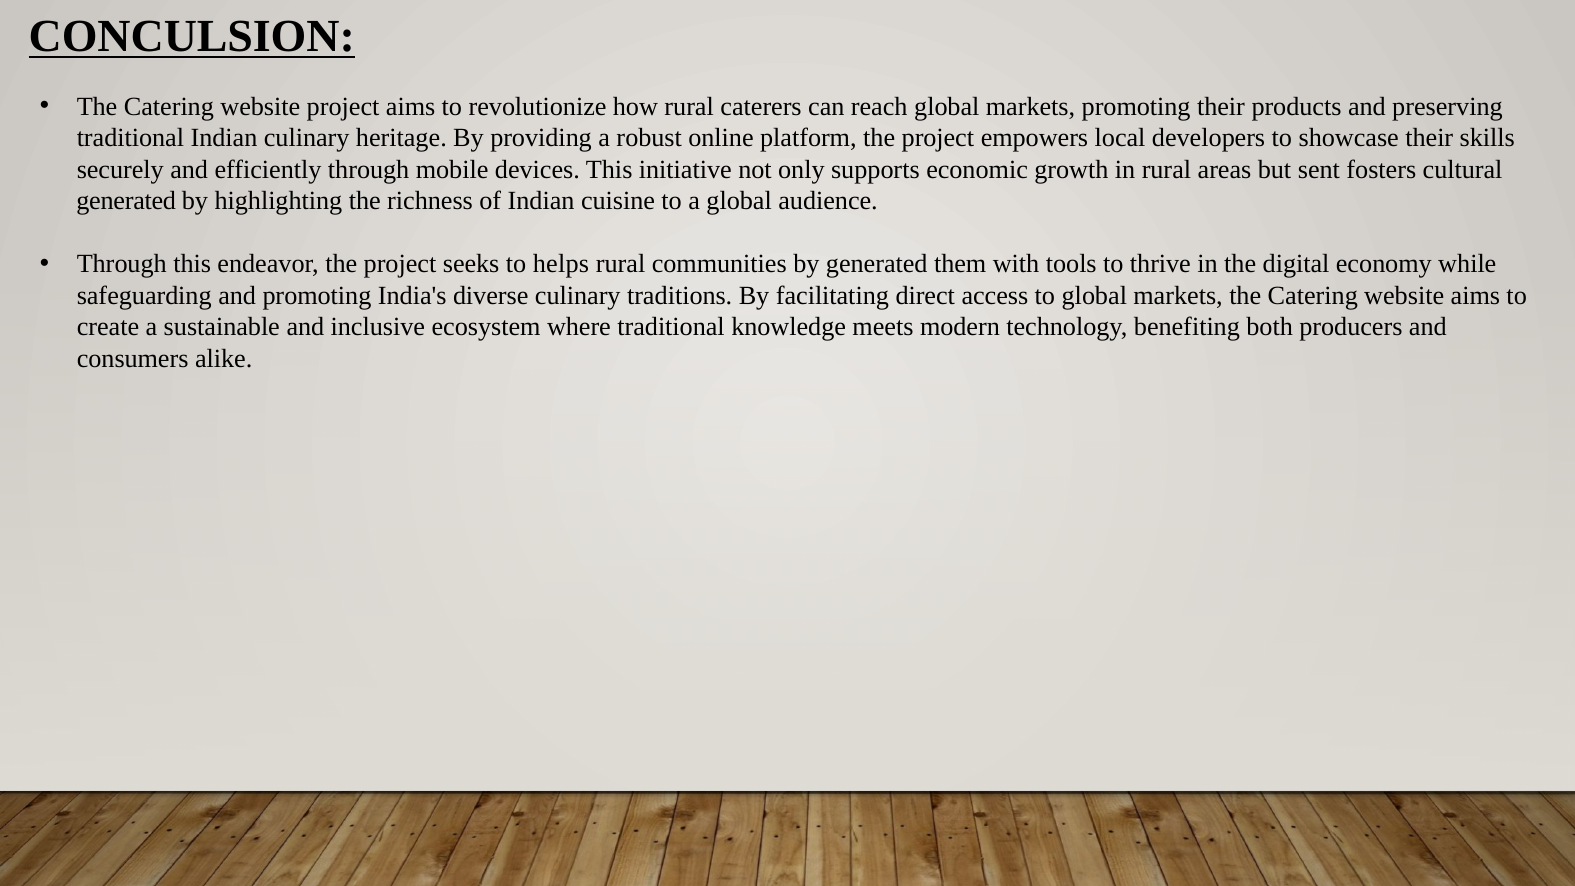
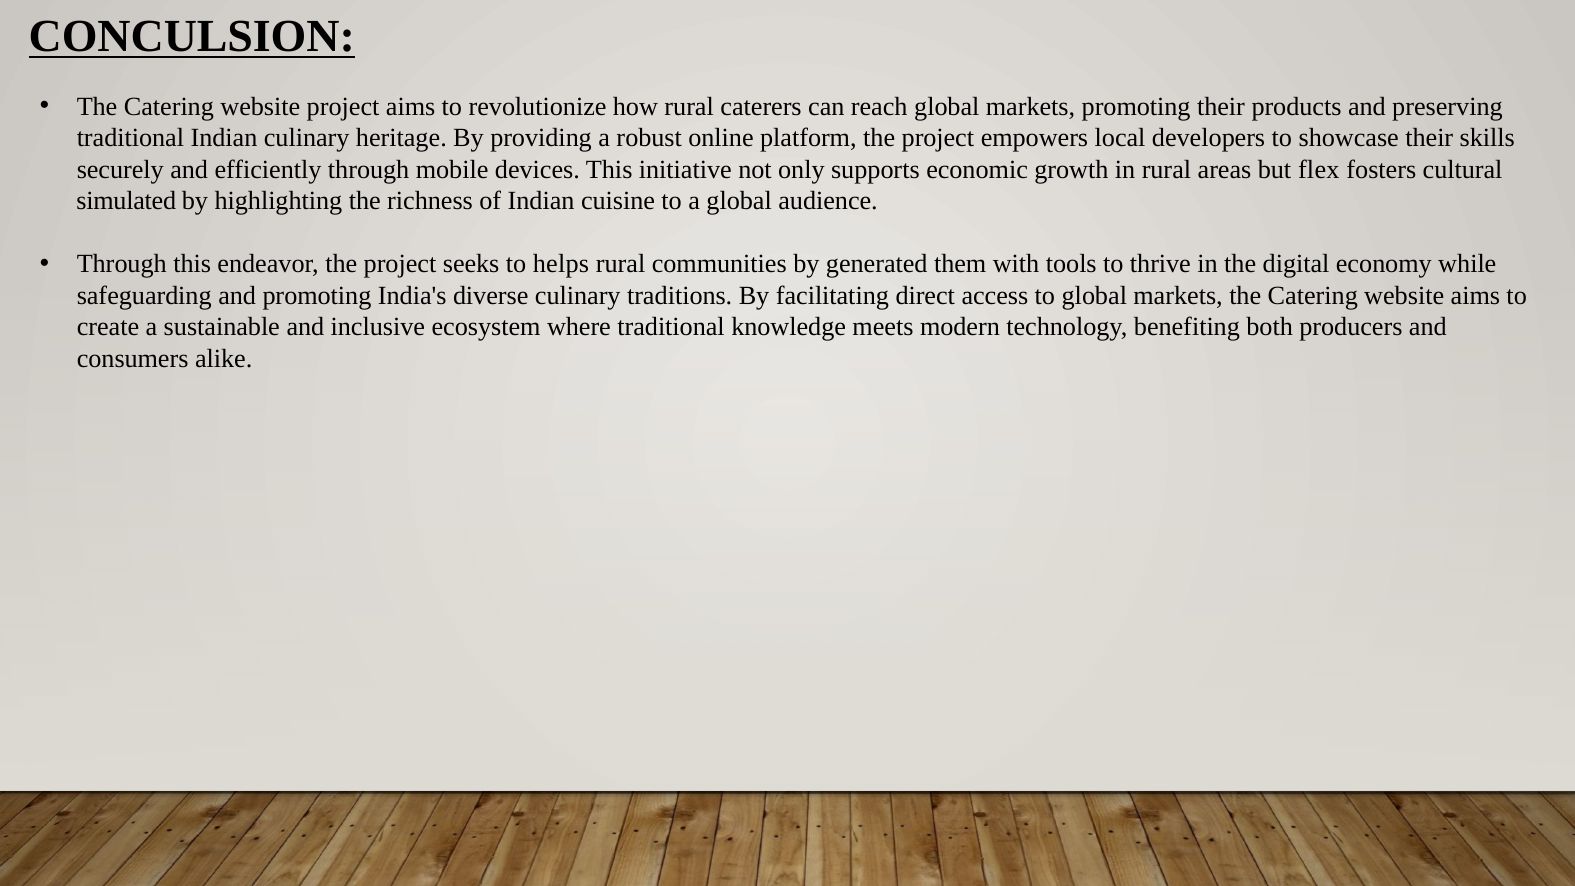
sent: sent -> flex
generated at (126, 201): generated -> simulated
